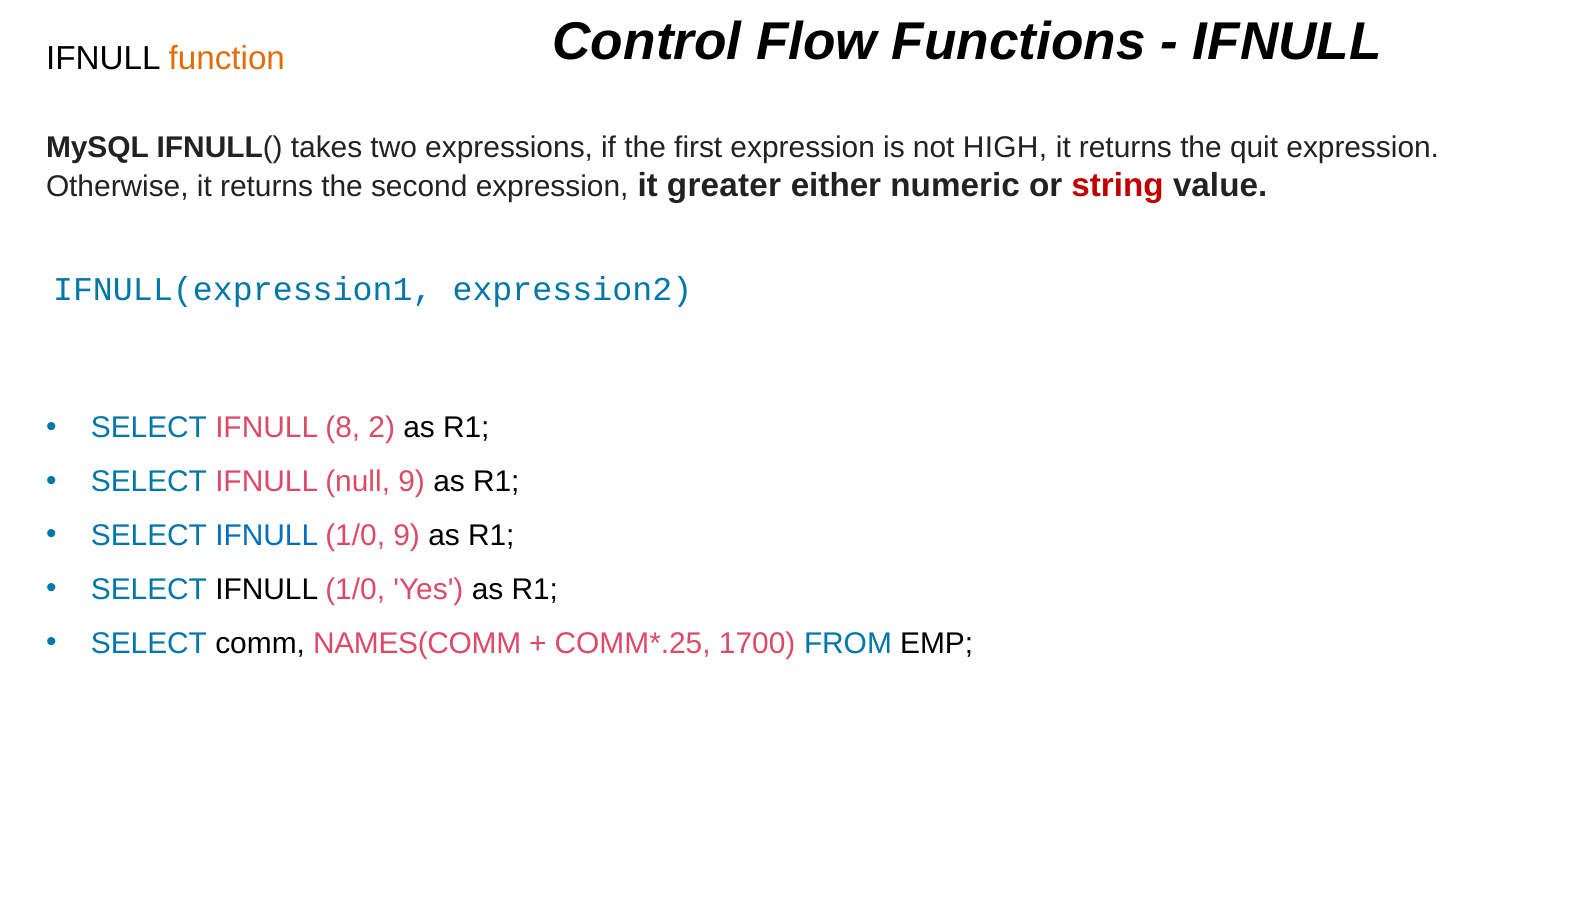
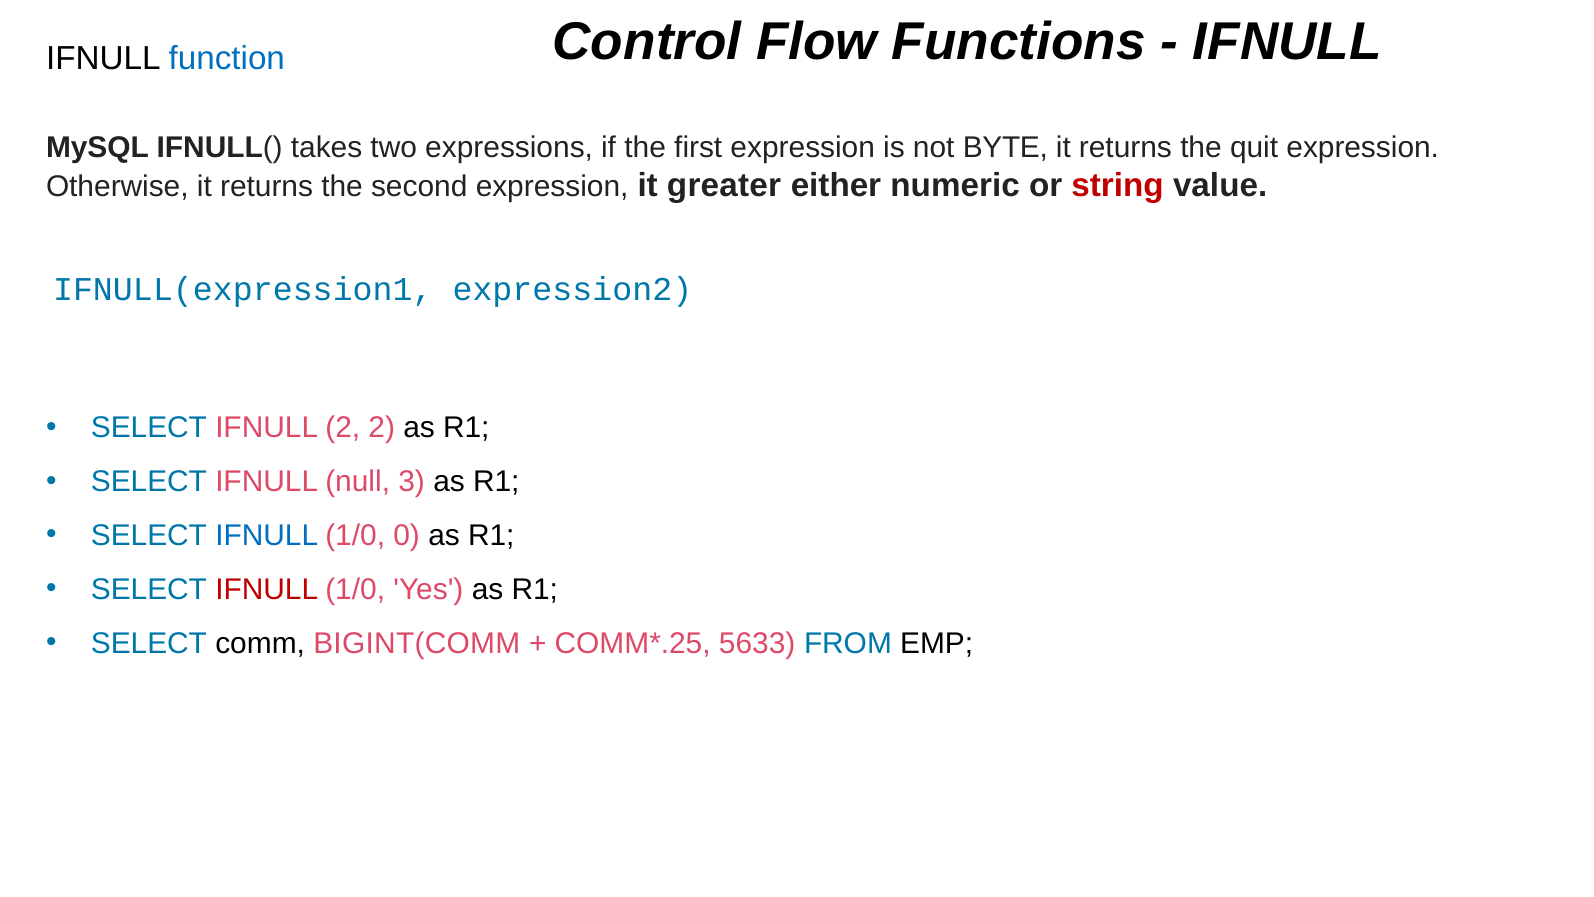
function colour: orange -> blue
HIGH: HIGH -> BYTE
IFNULL 8: 8 -> 2
null 9: 9 -> 3
1/0 9: 9 -> 0
IFNULL at (267, 589) colour: black -> red
NAMES(COMM: NAMES(COMM -> BIGINT(COMM
1700: 1700 -> 5633
